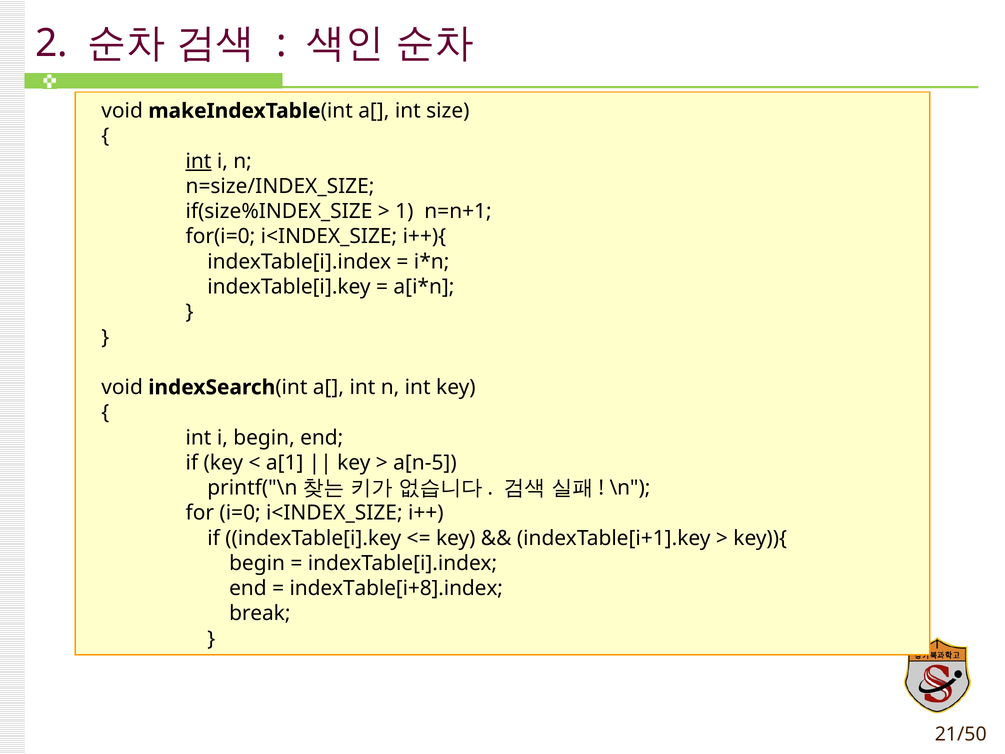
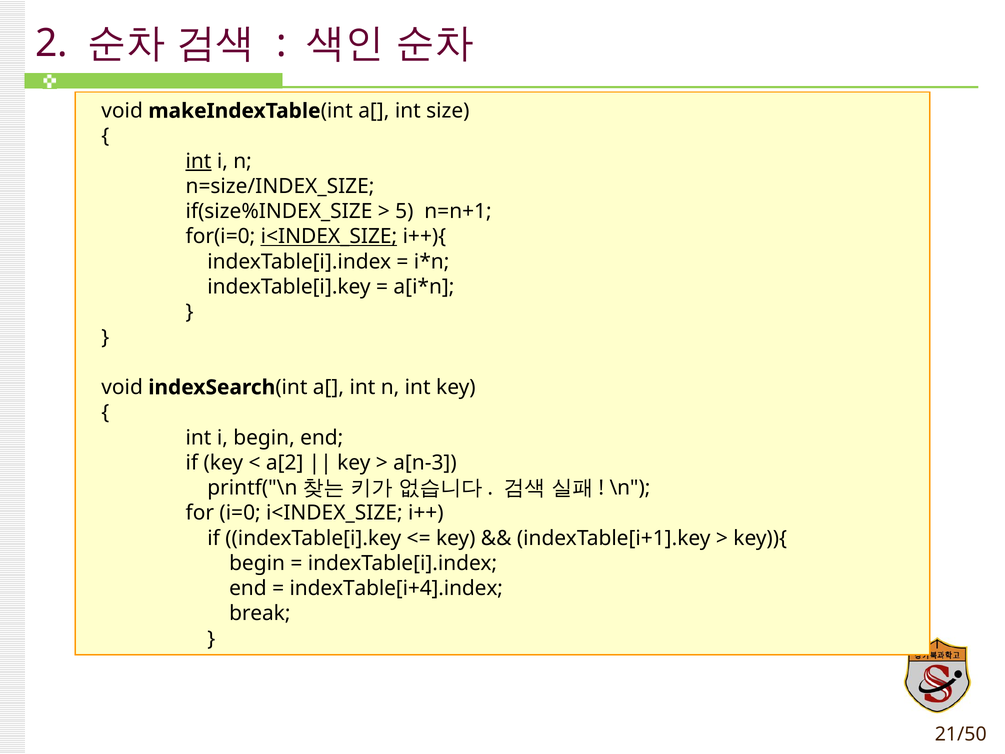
1: 1 -> 5
i<INDEX_SIZE at (329, 237) underline: none -> present
a[1: a[1 -> a[2
a[n-5: a[n-5 -> a[n-3
indexTable[i+8].index: indexTable[i+8].index -> indexTable[i+4].index
